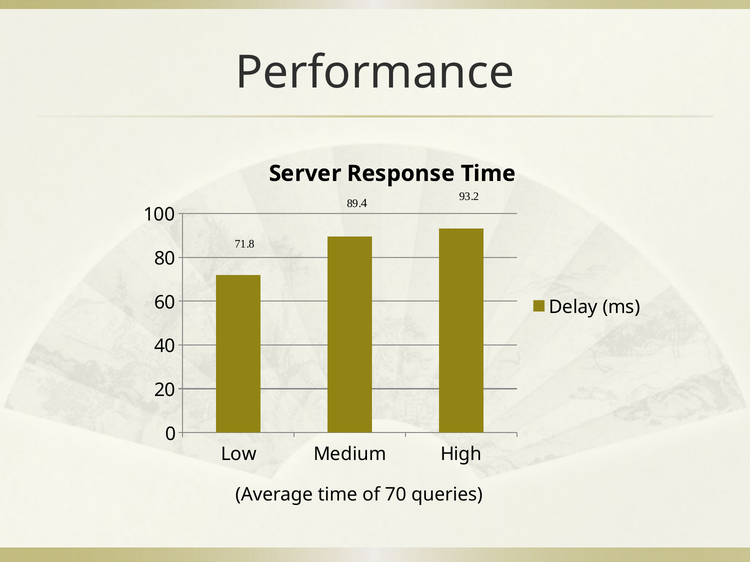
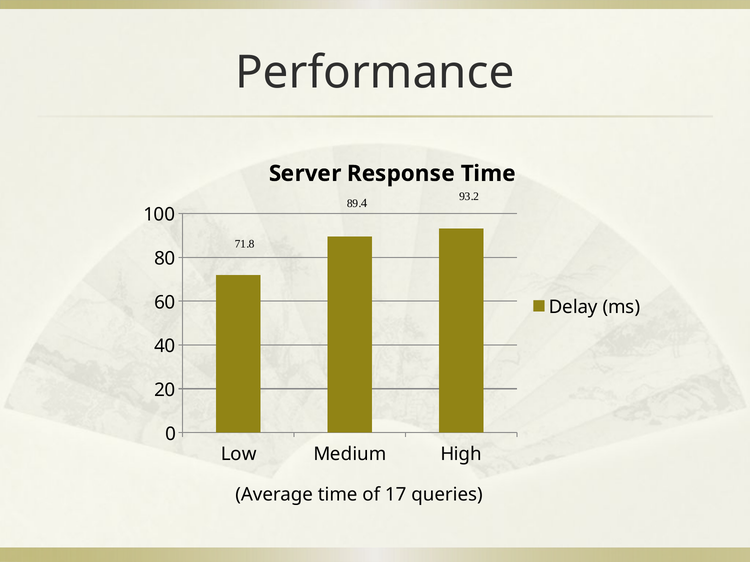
70: 70 -> 17
